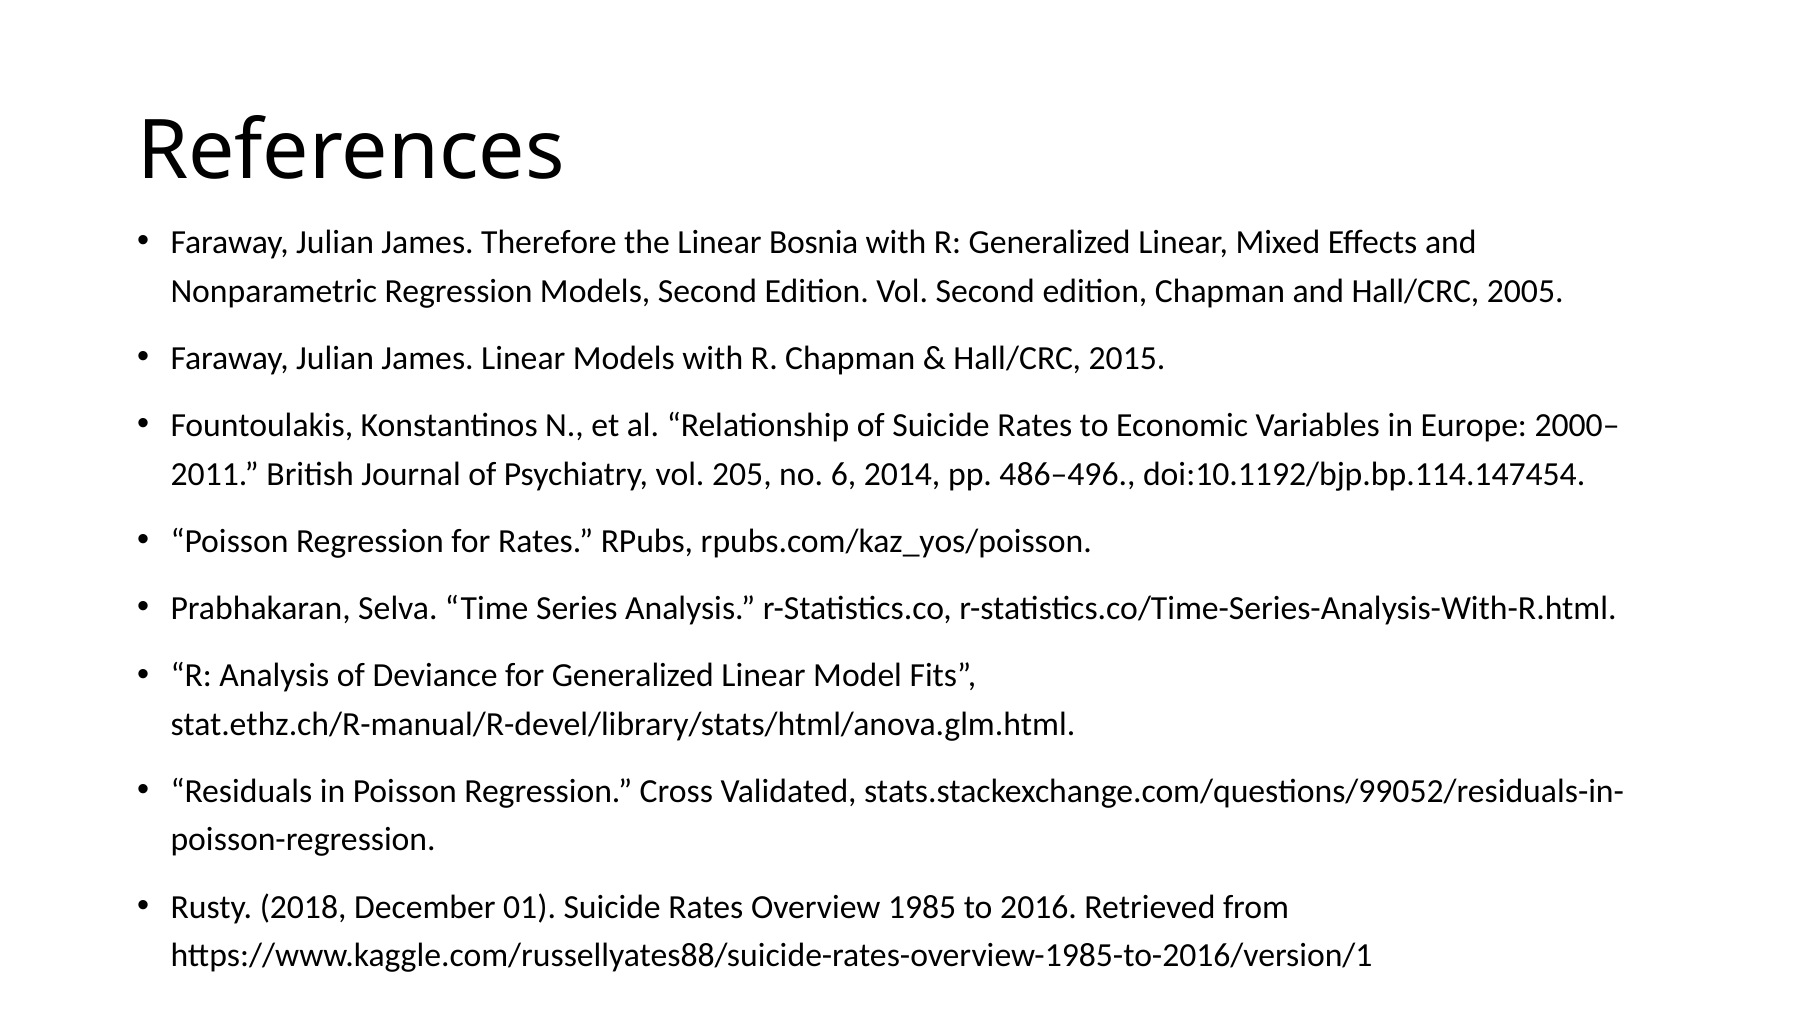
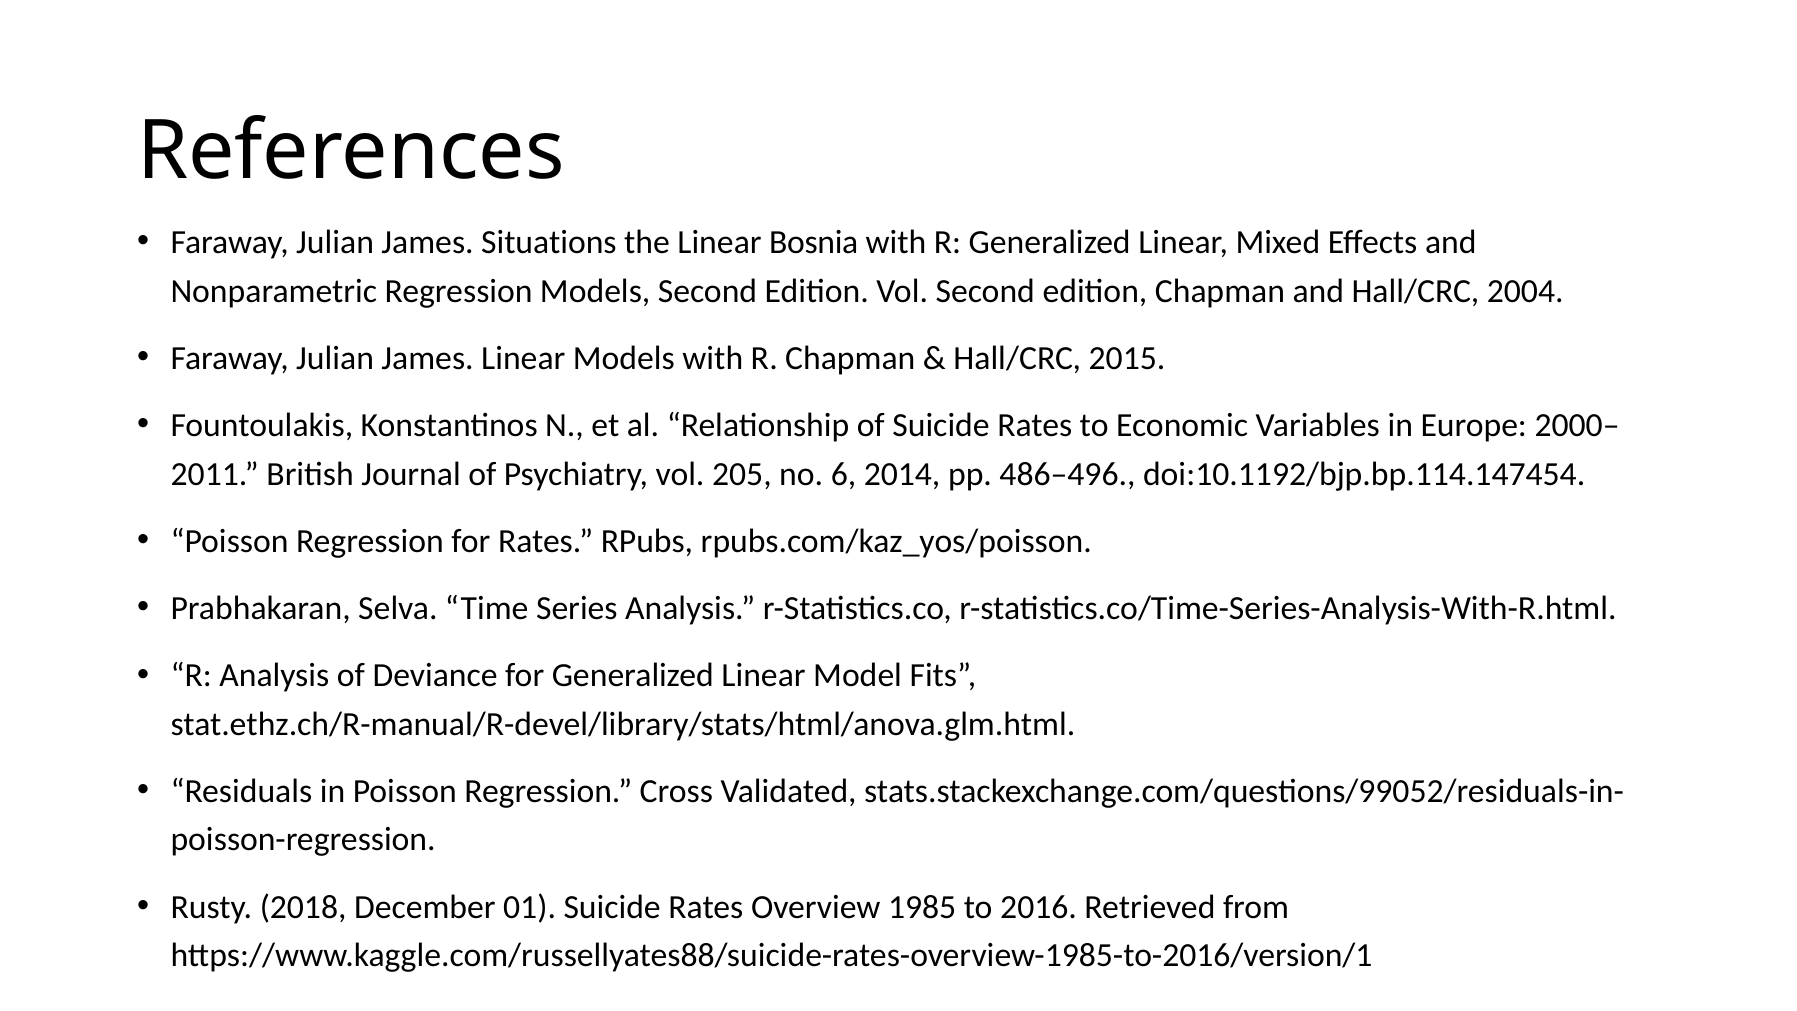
Therefore: Therefore -> Situations
2005: 2005 -> 2004
